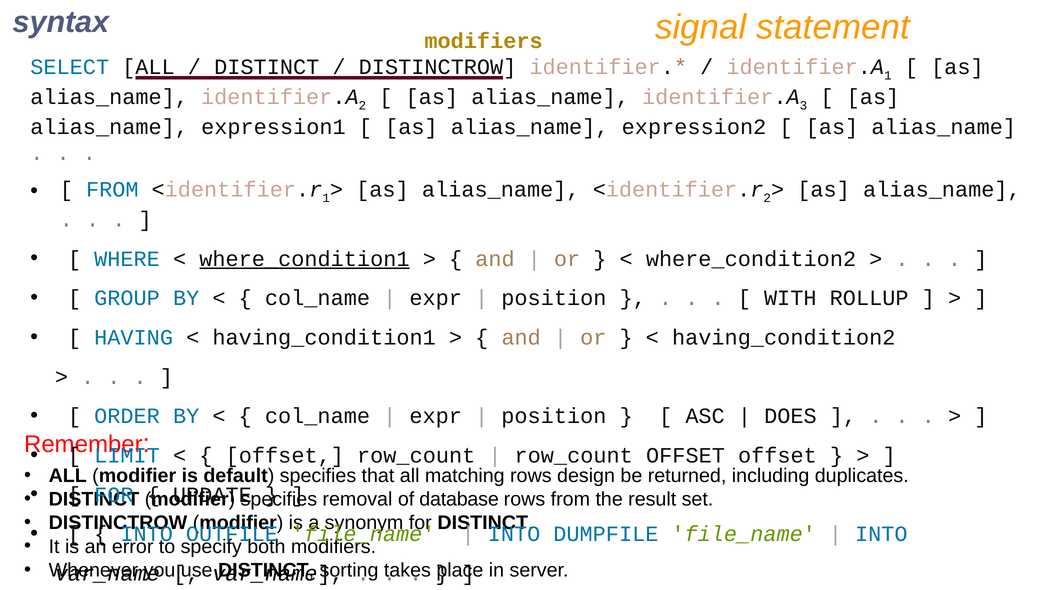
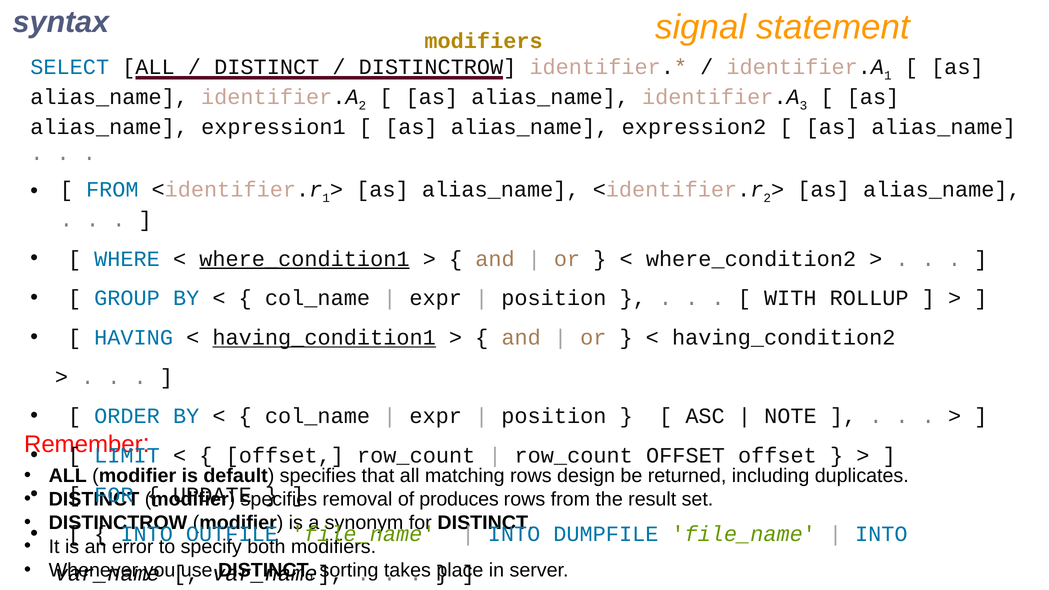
having_condition1 underline: none -> present
DOES: DOES -> NOTE
database: database -> produces
